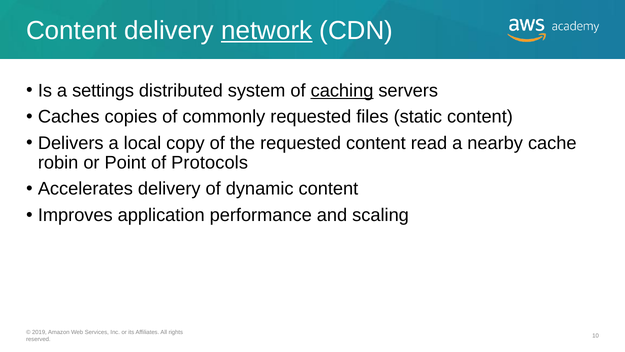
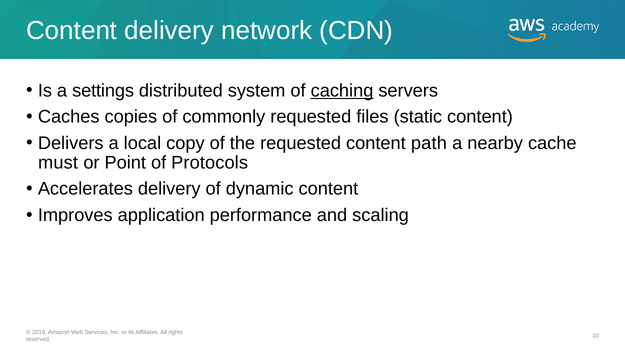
network underline: present -> none
read: read -> path
robin: robin -> must
